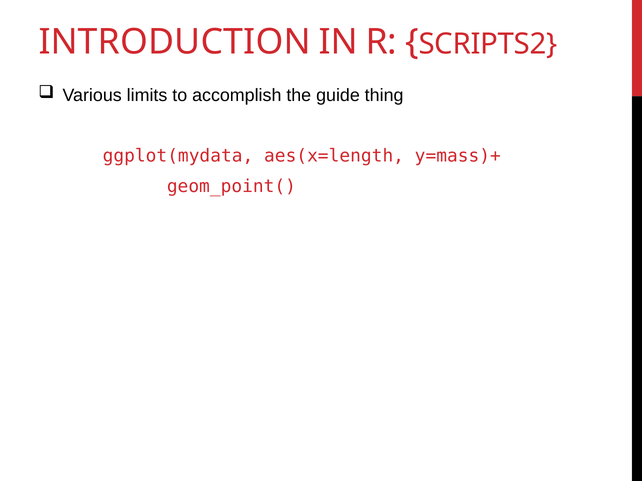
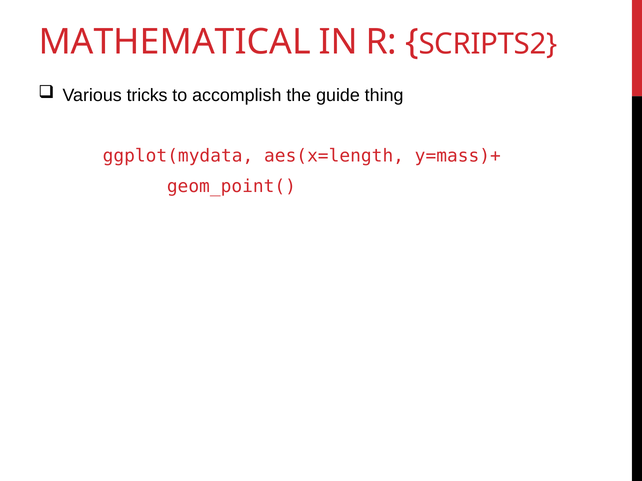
INTRODUCTION: INTRODUCTION -> MATHEMATICAL
limits: limits -> tricks
